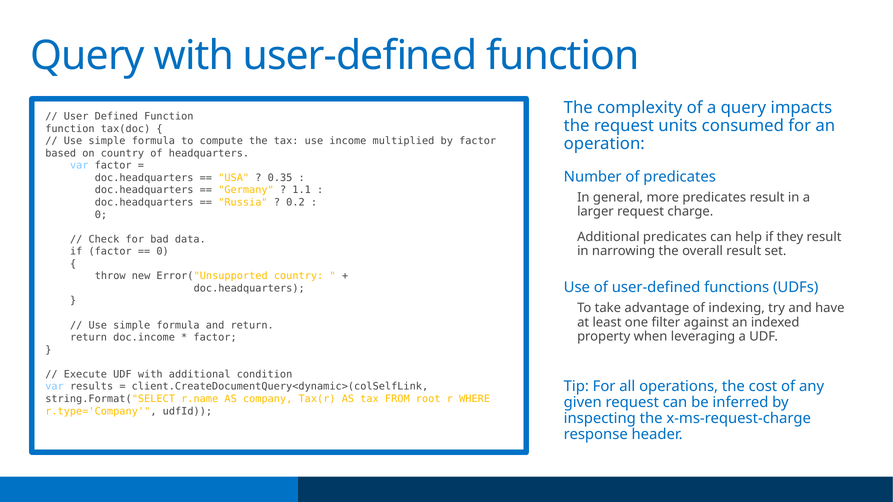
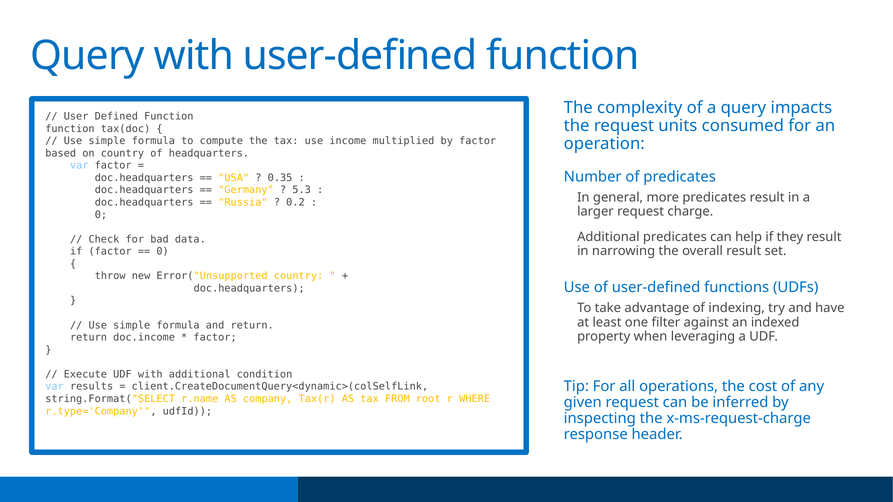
1.1: 1.1 -> 5.3
